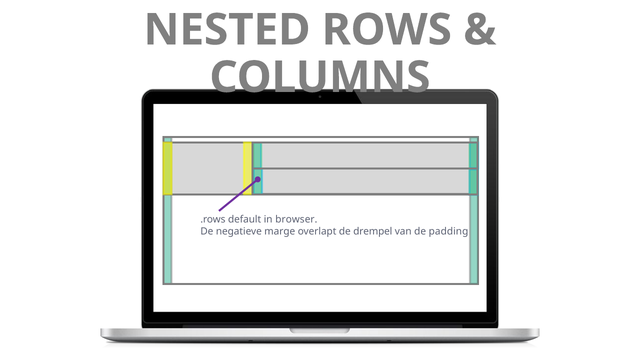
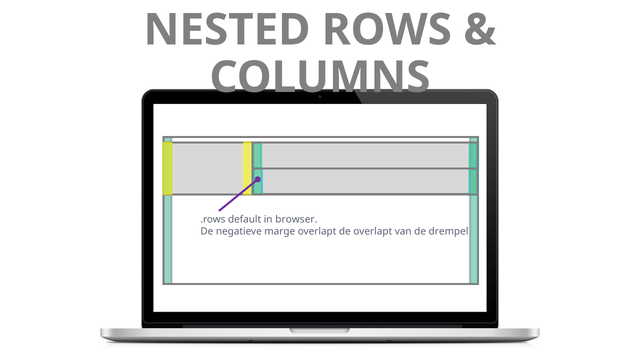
de drempel: drempel -> overlapt
padding: padding -> drempel
